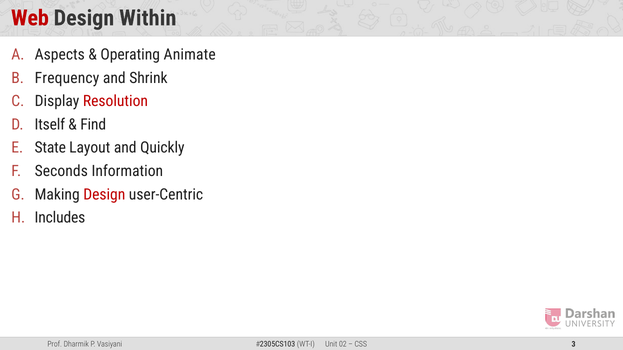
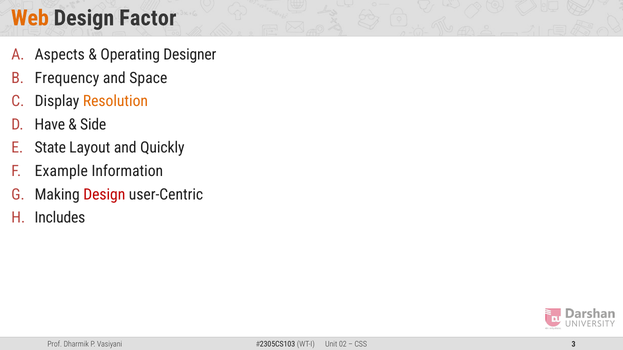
Web colour: red -> orange
Within: Within -> Factor
Animate: Animate -> Designer
Shrink: Shrink -> Space
Resolution colour: red -> orange
Itself: Itself -> Have
Find: Find -> Side
Seconds: Seconds -> Example
